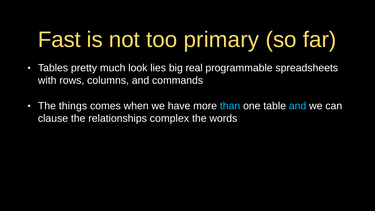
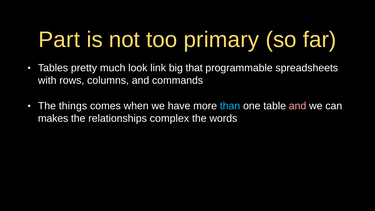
Fast: Fast -> Part
lies: lies -> link
real: real -> that
and at (298, 106) colour: light blue -> pink
clause: clause -> makes
